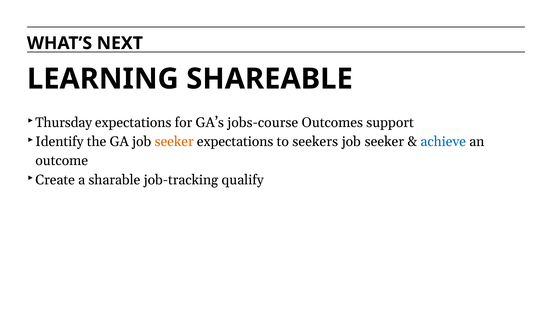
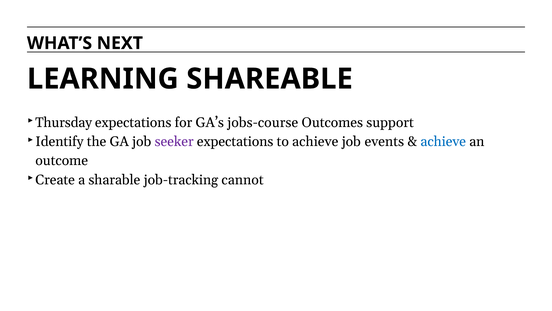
seeker at (174, 141) colour: orange -> purple
to seekers: seekers -> achieve
seeker at (384, 141): seeker -> events
qualify: qualify -> cannot
